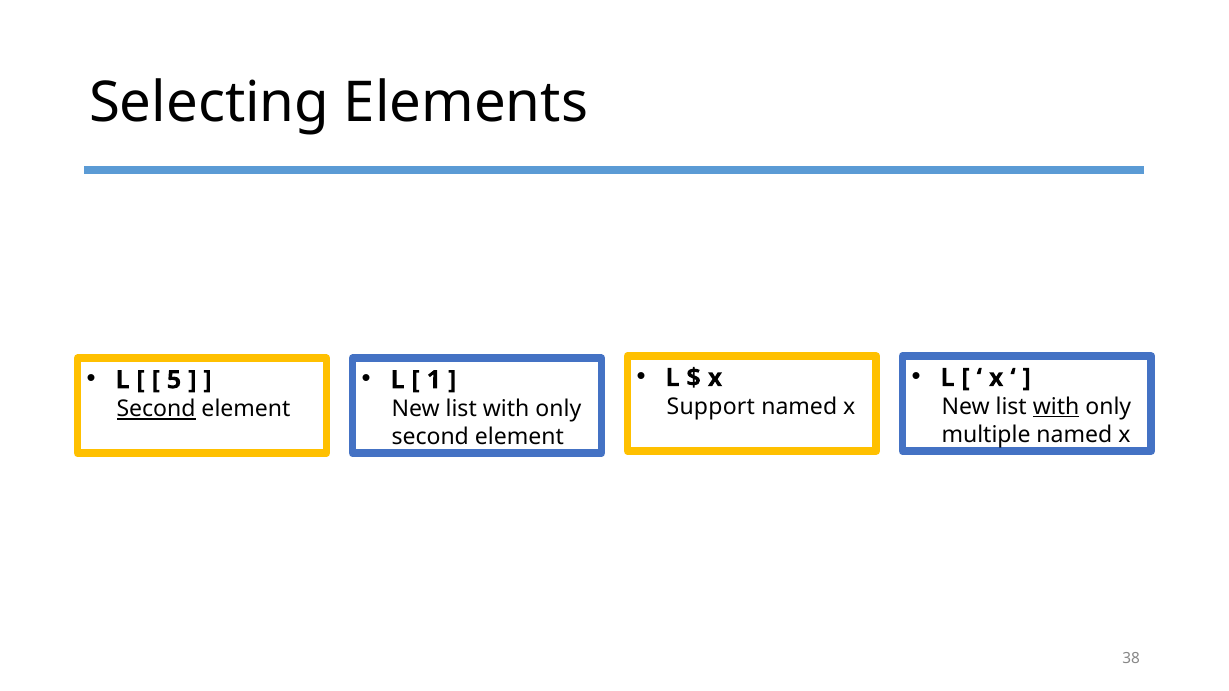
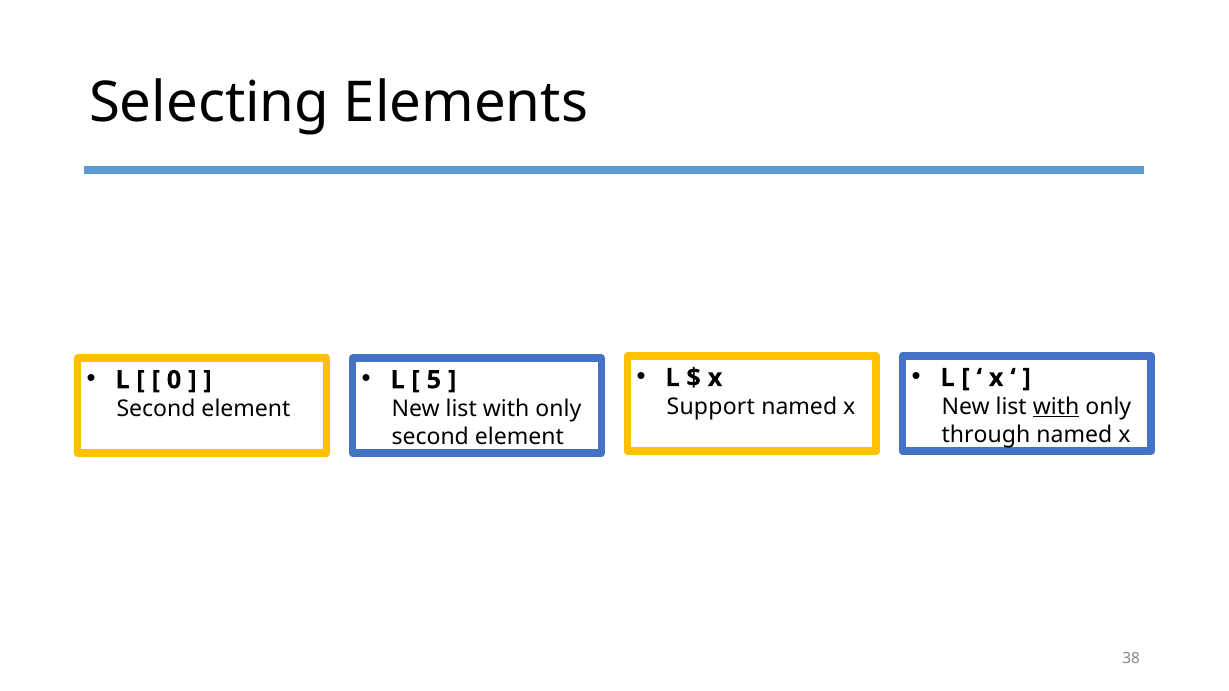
5: 5 -> 0
1: 1 -> 5
Second at (156, 409) underline: present -> none
multiple: multiple -> through
